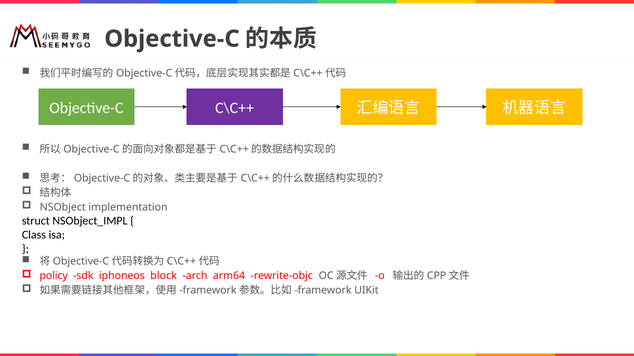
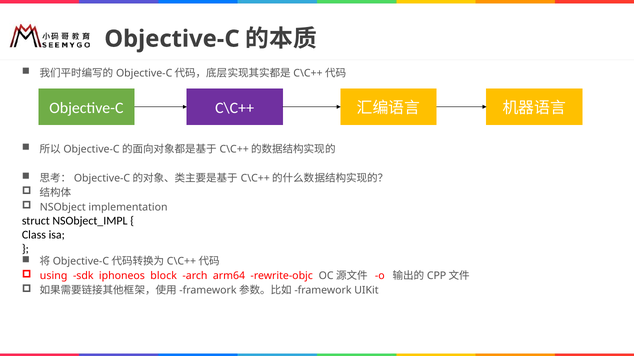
policy: policy -> using
